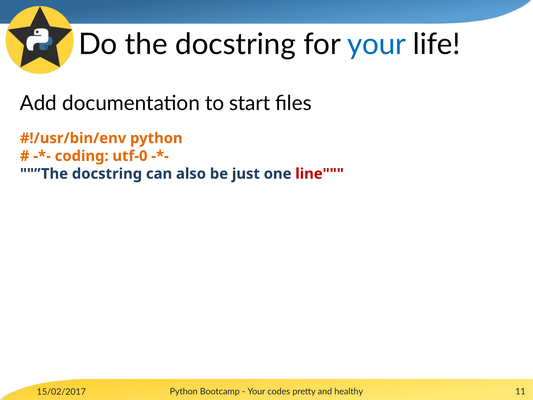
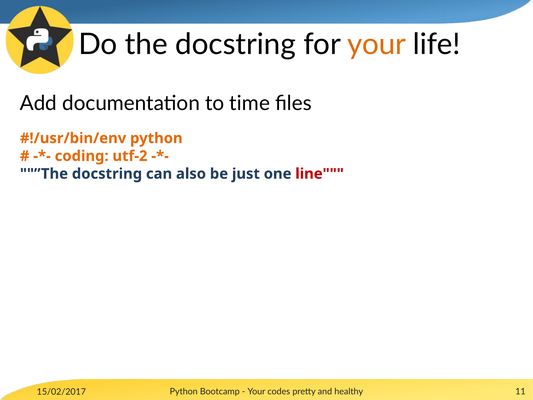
your at (377, 45) colour: blue -> orange
start: start -> time
utf-0: utf-0 -> utf-2
